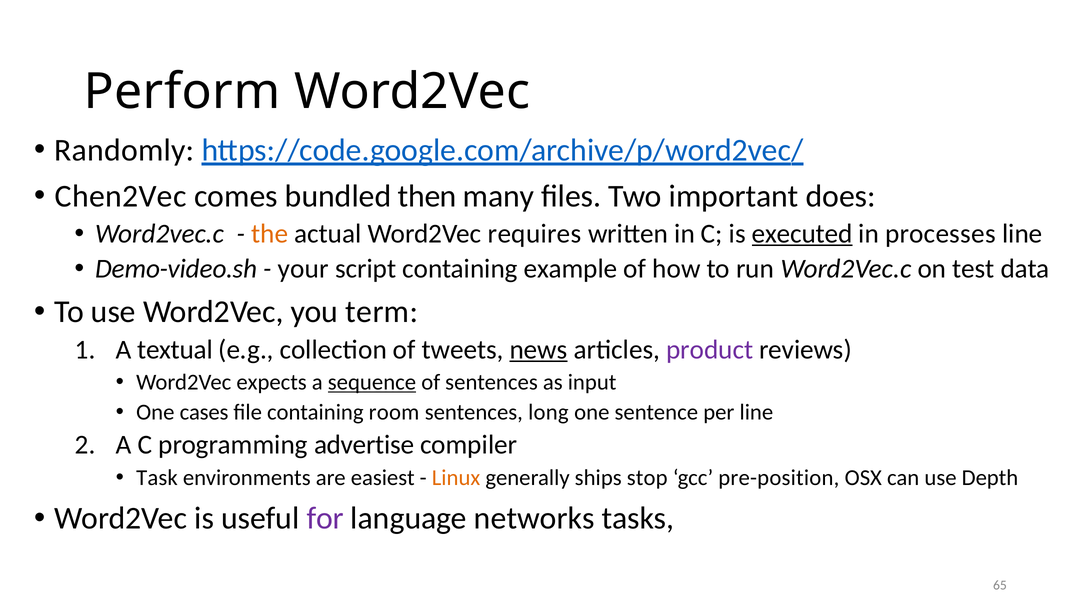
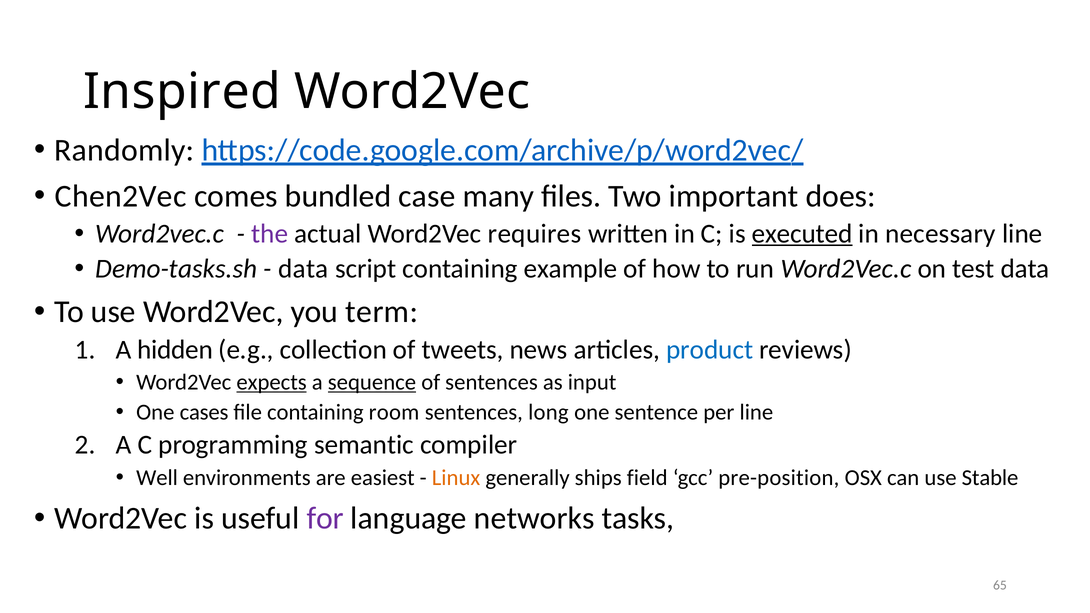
Perform: Perform -> Inspired
then: then -> case
the colour: orange -> purple
processes: processes -> necessary
Demo-video.sh: Demo-video.sh -> Demo-tasks.sh
your at (303, 269): your -> data
textual: textual -> hidden
news underline: present -> none
product colour: purple -> blue
expects underline: none -> present
advertise: advertise -> semantic
Task: Task -> Well
stop: stop -> field
Depth: Depth -> Stable
